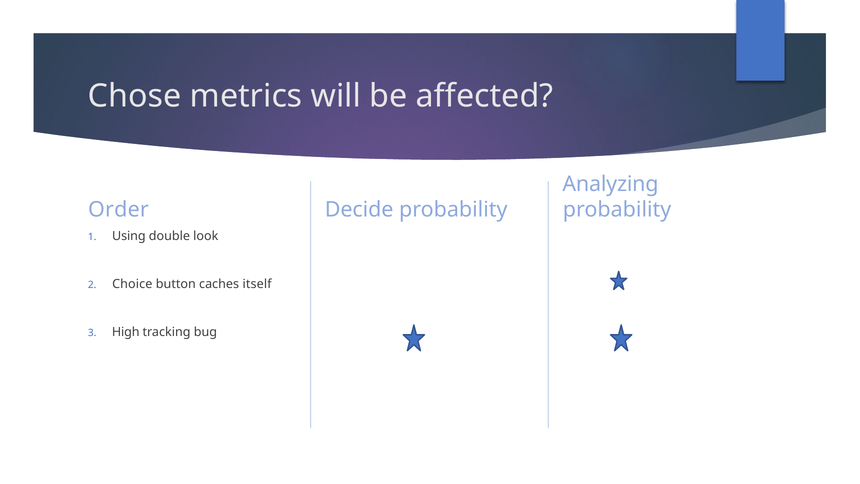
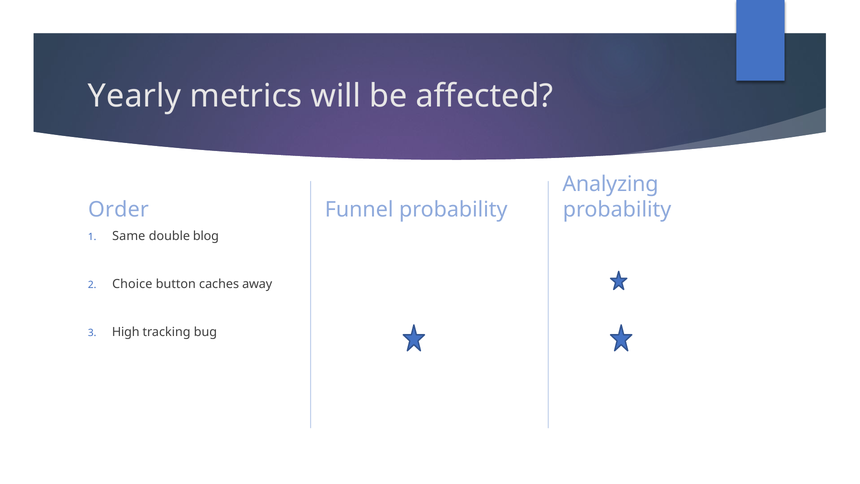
Chose: Chose -> Yearly
Decide: Decide -> Funnel
Using: Using -> Same
look: look -> blog
itself: itself -> away
